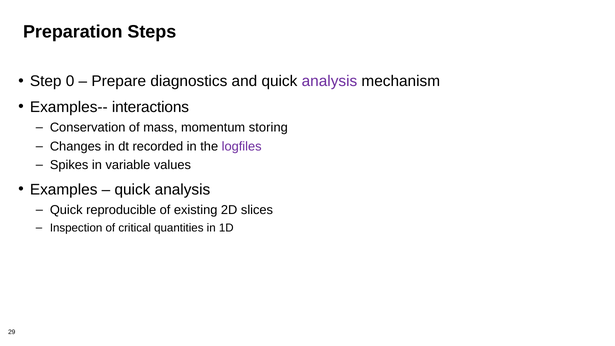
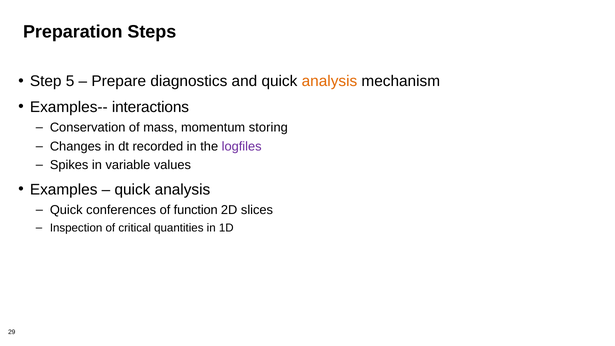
0: 0 -> 5
analysis at (329, 81) colour: purple -> orange
reproducible: reproducible -> conferences
existing: existing -> function
